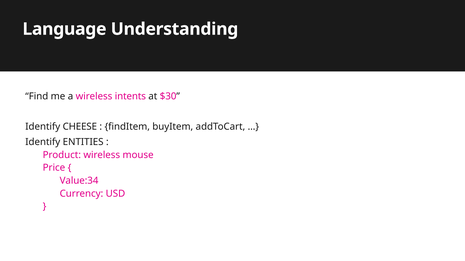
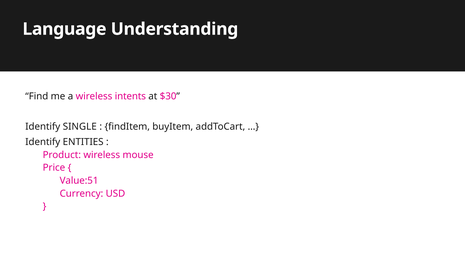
CHEESE: CHEESE -> SINGLE
Value:34: Value:34 -> Value:51
